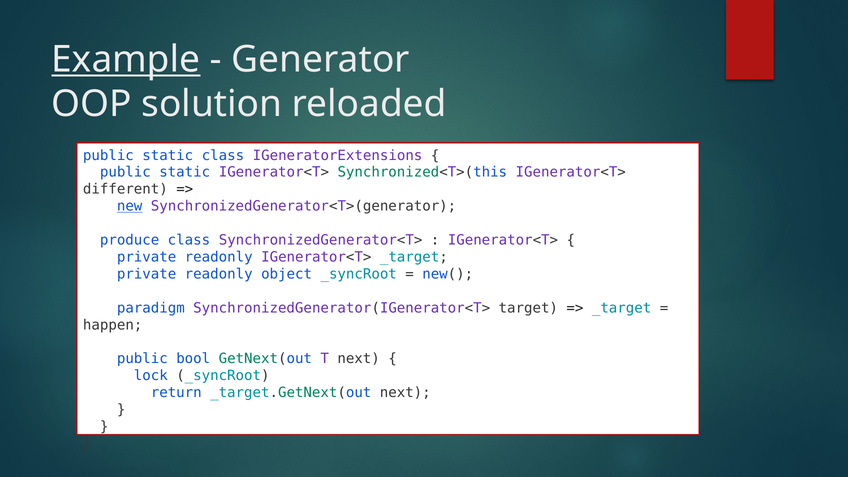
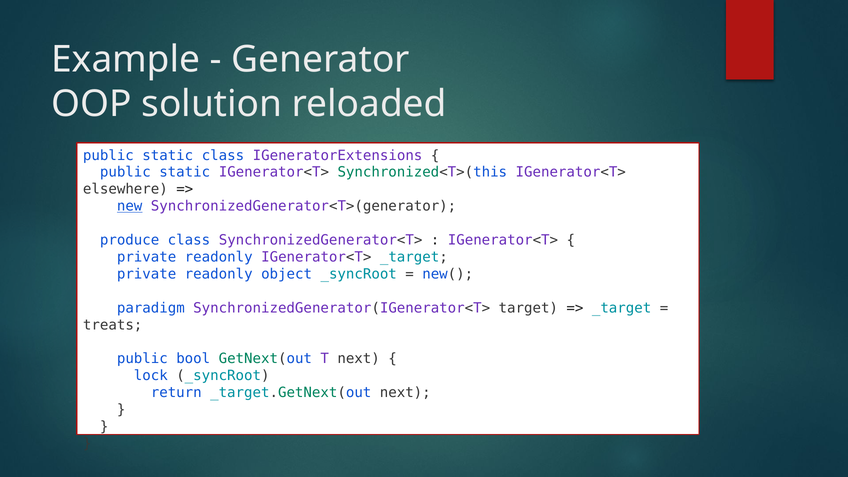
Example underline: present -> none
different: different -> elsewhere
happen: happen -> treats
